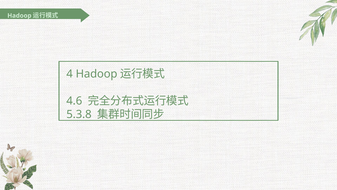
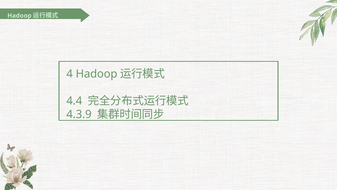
4.6: 4.6 -> 4.4
5.3.8: 5.3.8 -> 4.3.9
